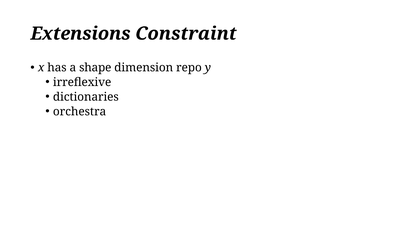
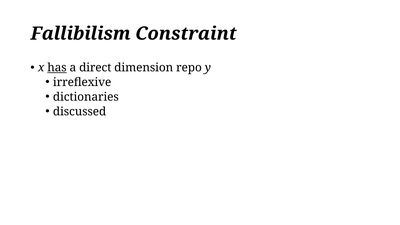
Extensions: Extensions -> Fallibilism
has underline: none -> present
shape: shape -> direct
orchestra: orchestra -> discussed
